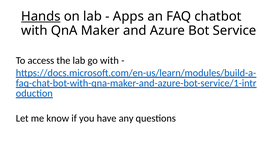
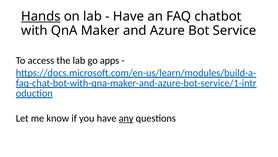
Apps at (128, 16): Apps -> Have
go with: with -> apps
any underline: none -> present
